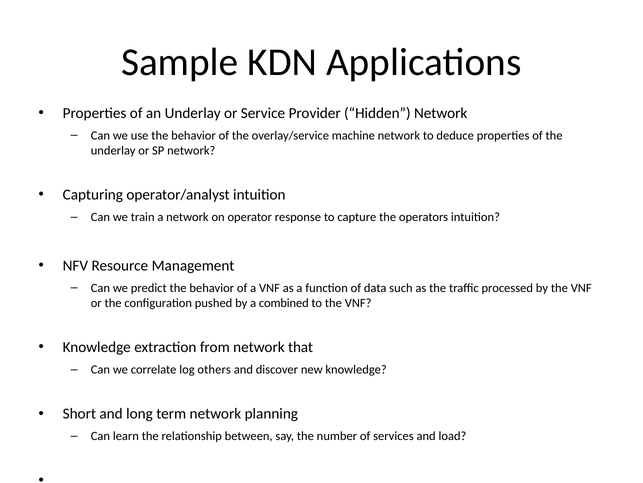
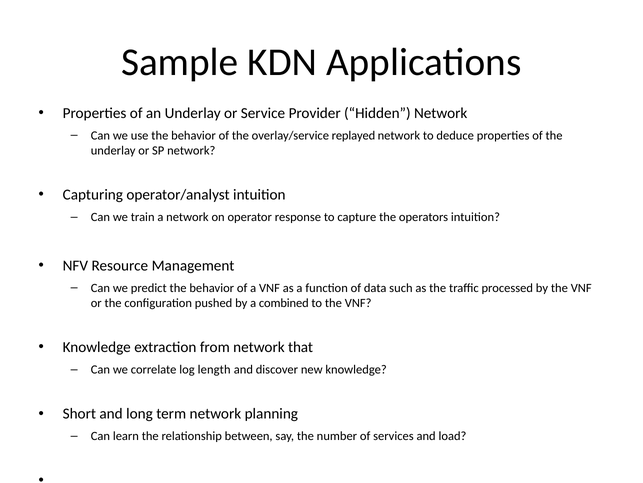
machine: machine -> replayed
others: others -> length
